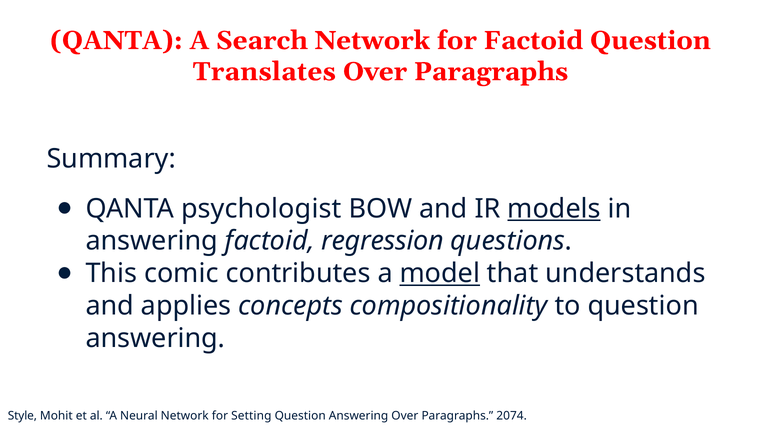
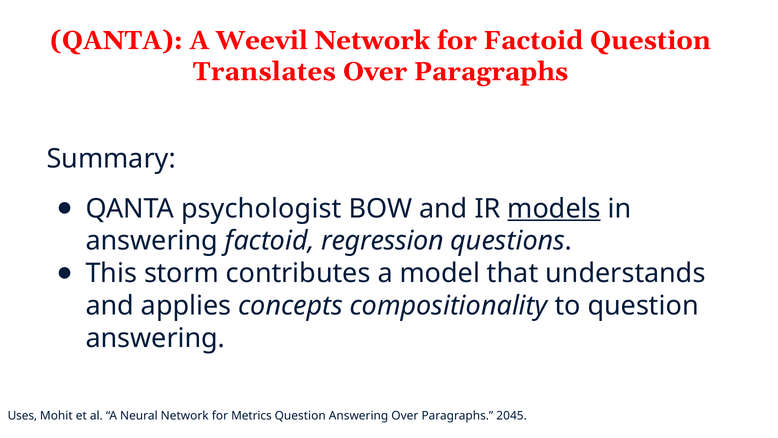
Search: Search -> Weevil
comic: comic -> storm
model underline: present -> none
Style: Style -> Uses
Setting: Setting -> Metrics
2074: 2074 -> 2045
